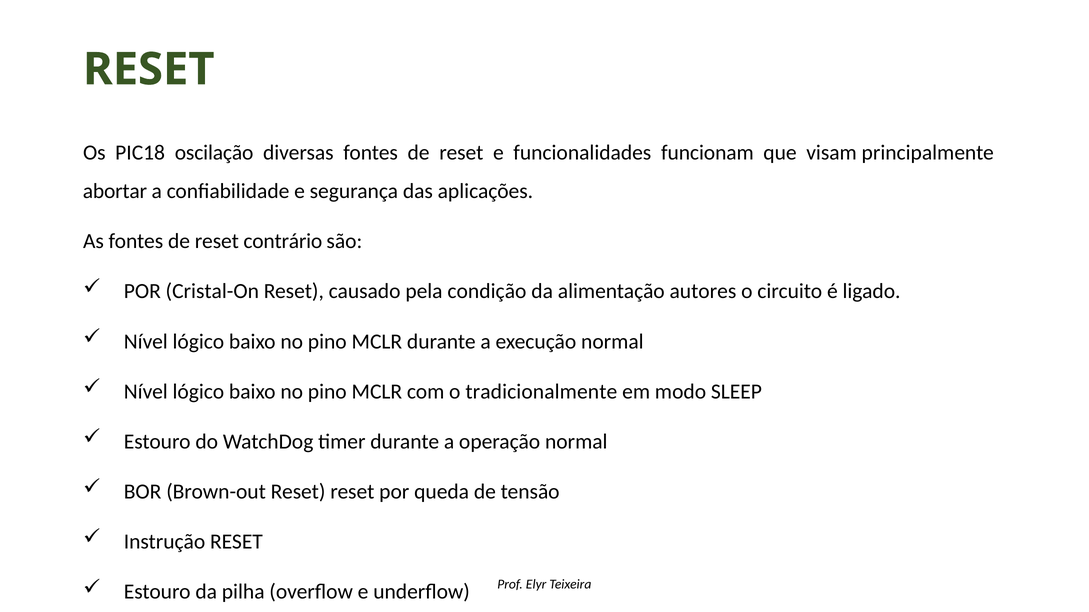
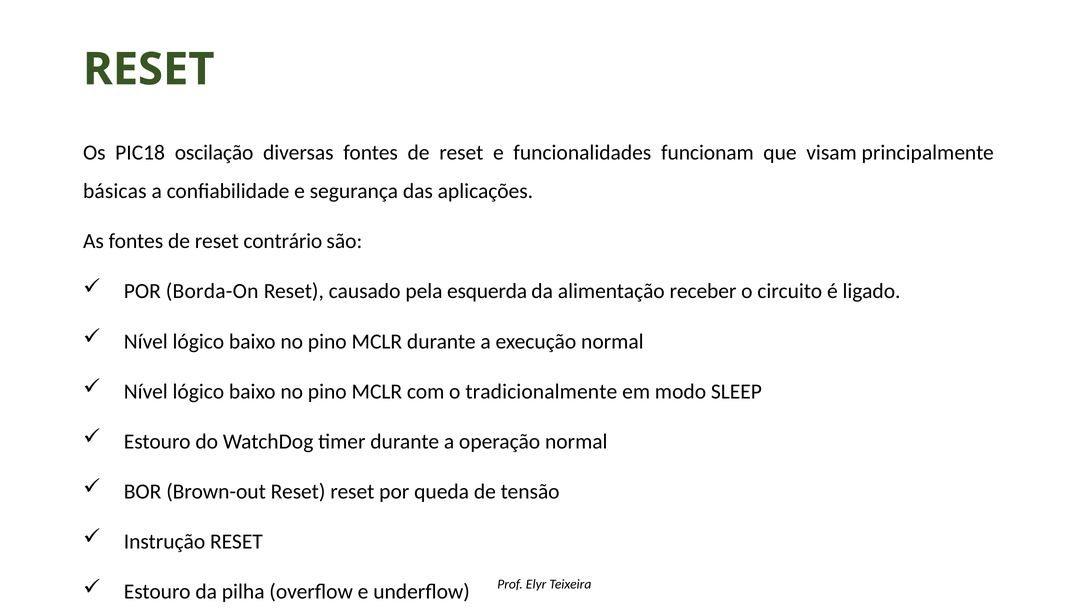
abortar: abortar -> básicas
Cristal-On: Cristal-On -> Borda-On
condição: condição -> esquerda
autores: autores -> receber
